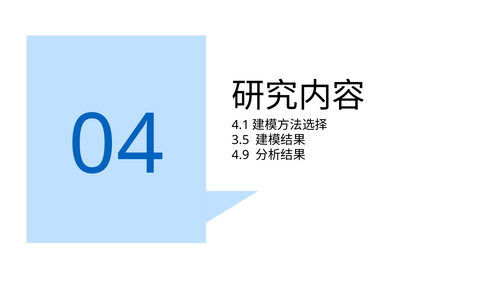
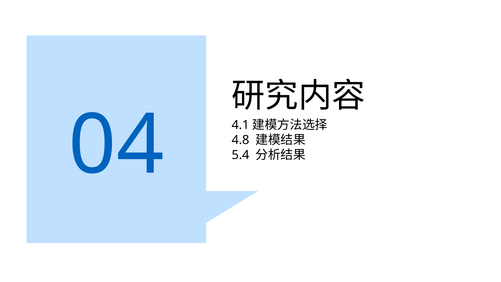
3.5: 3.5 -> 4.8
4.9: 4.9 -> 5.4
